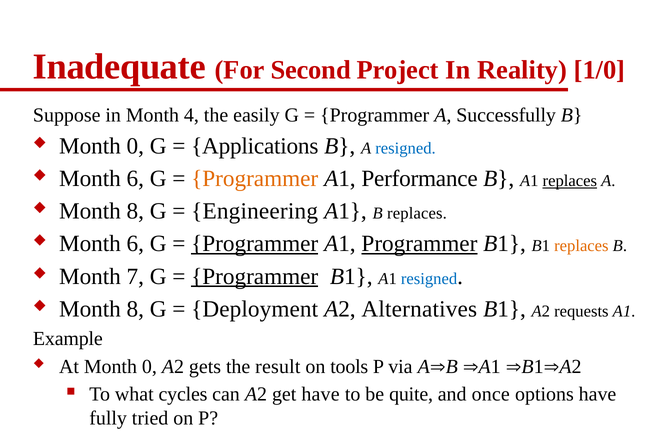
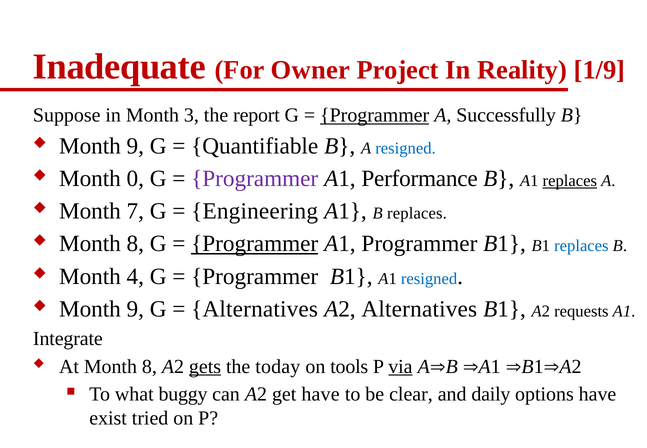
Second: Second -> Owner
1/0: 1/0 -> 1/9
Month 4: 4 -> 3
easily: easily -> report
Programmer at (375, 115) underline: none -> present
0 at (135, 146): 0 -> 9
Applications: Applications -> Quantifiable
6 at (135, 179): 6 -> 0
Programmer at (255, 179) colour: orange -> purple
8 at (135, 211): 8 -> 7
6 at (135, 244): 6 -> 8
Programmer at (419, 244) underline: present -> none
replaces at (581, 246) colour: orange -> blue
Month 7: 7 -> 4
Programmer at (255, 276) underline: present -> none
8 at (135, 309): 8 -> 9
Deployment at (255, 309): Deployment -> Alternatives
Example: Example -> Integrate
At Month 0: 0 -> 8
gets underline: none -> present
result: result -> today
via underline: none -> present
cycles: cycles -> buggy
quite: quite -> clear
once: once -> daily
fully: fully -> exist
